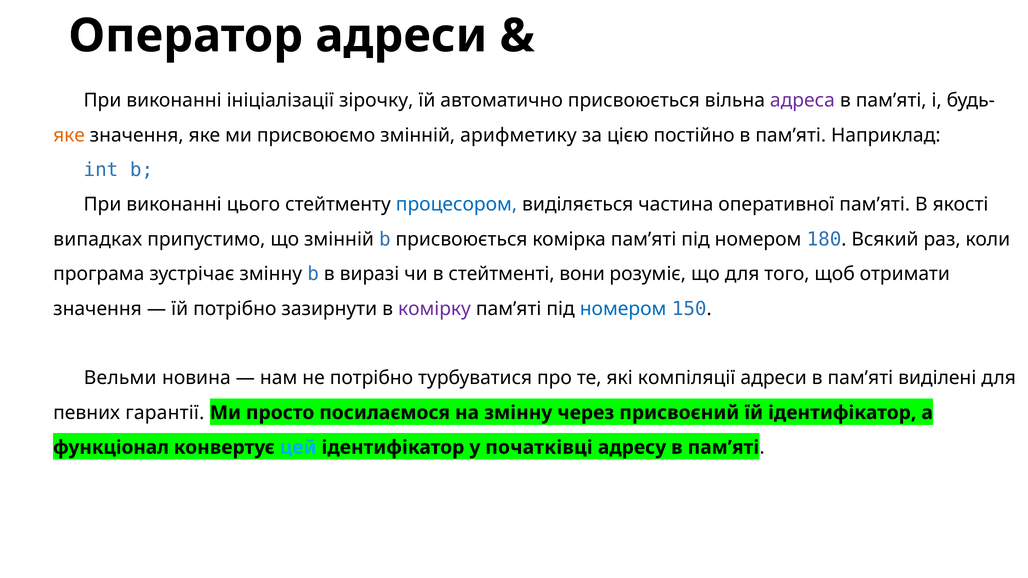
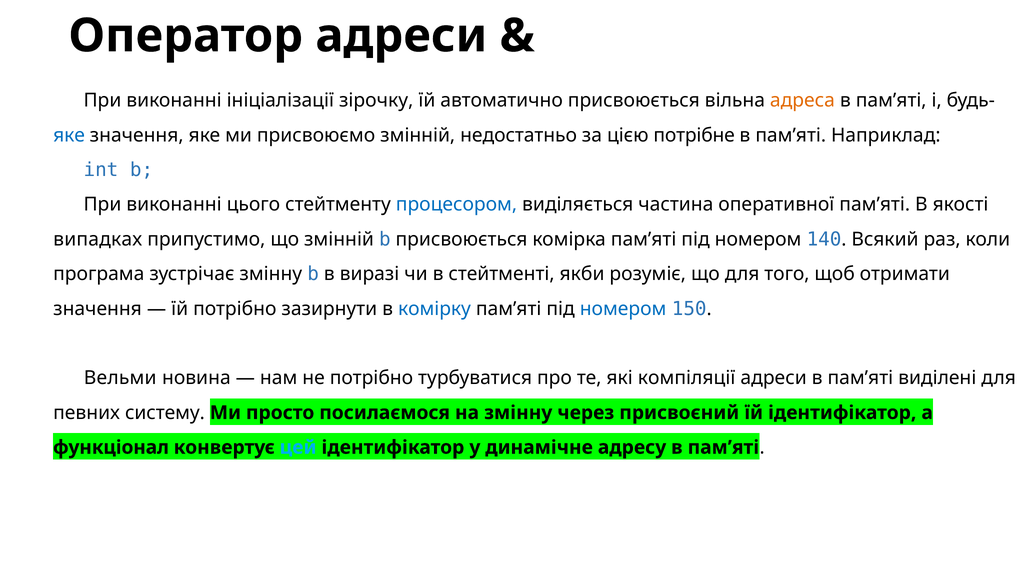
адреса colour: purple -> orange
яке at (69, 135) colour: orange -> blue
арифметику: арифметику -> недостатньо
постійно: постійно -> потрібне
180: 180 -> 140
вони: вони -> якби
комірку colour: purple -> blue
гарантії: гарантії -> систему
початківці: початківці -> динамічне
